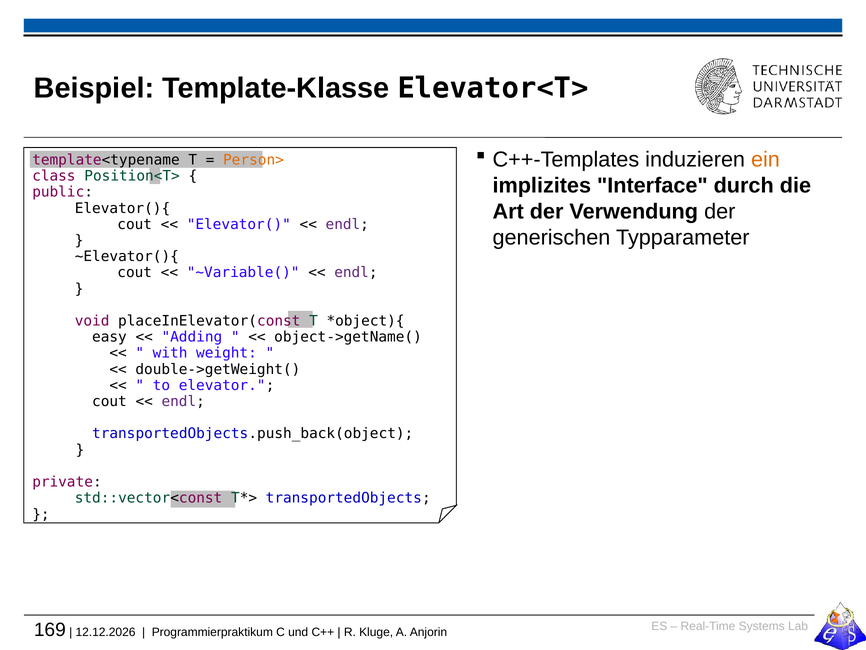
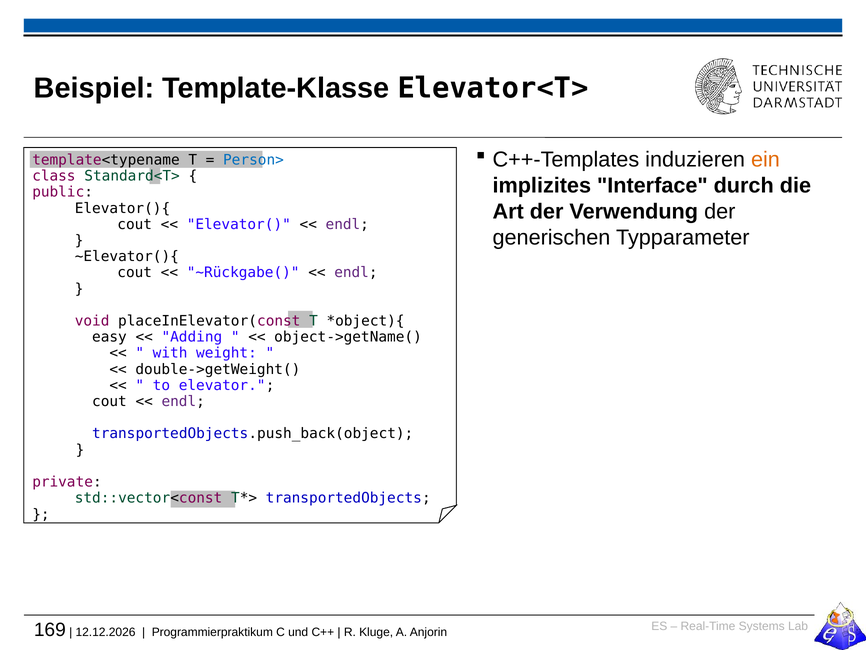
Person> colour: orange -> blue
Position<T>: Position<T> -> Standard<T>
~Variable(: ~Variable( -> ~Rückgabe(
